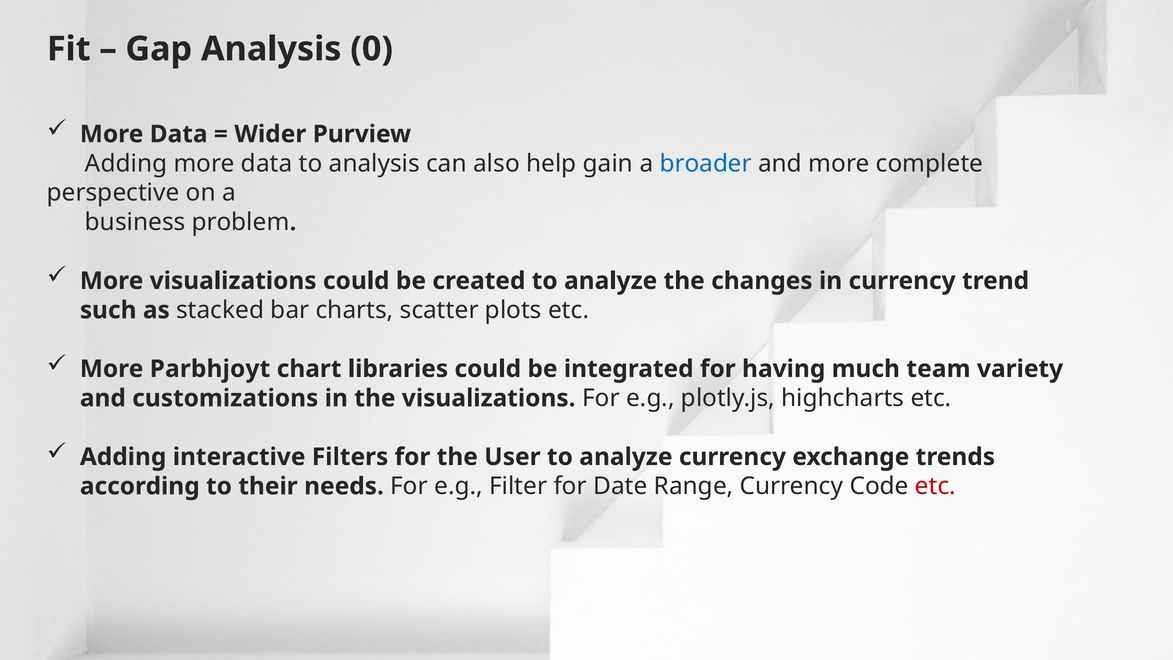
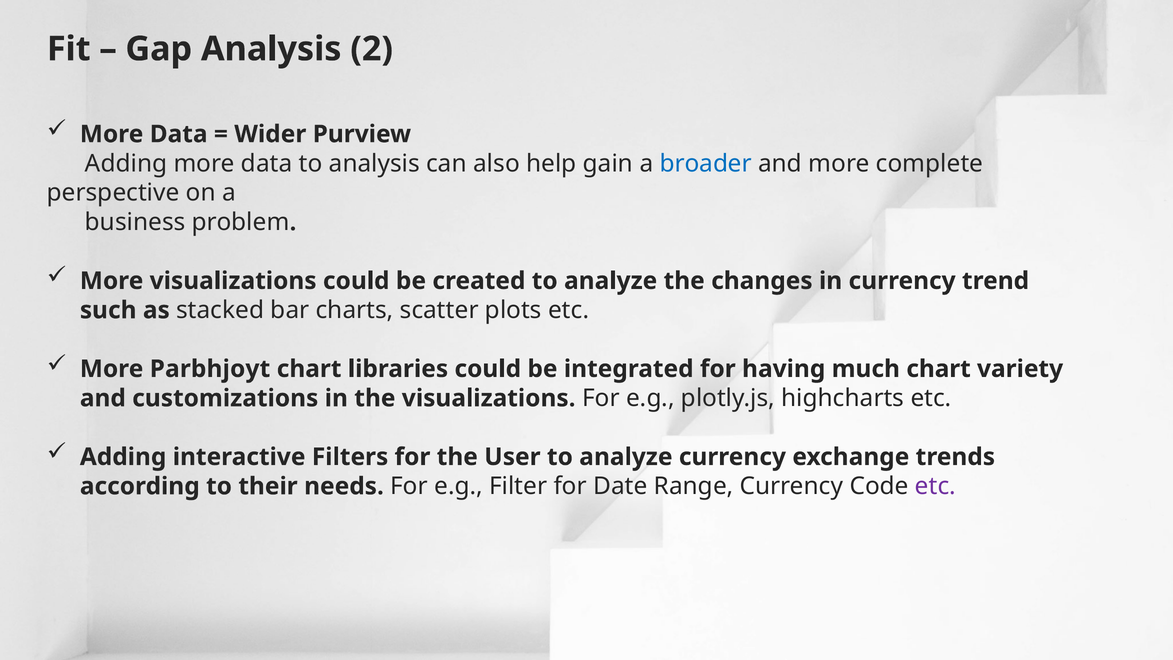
0: 0 -> 2
much team: team -> chart
etc at (935, 486) colour: red -> purple
